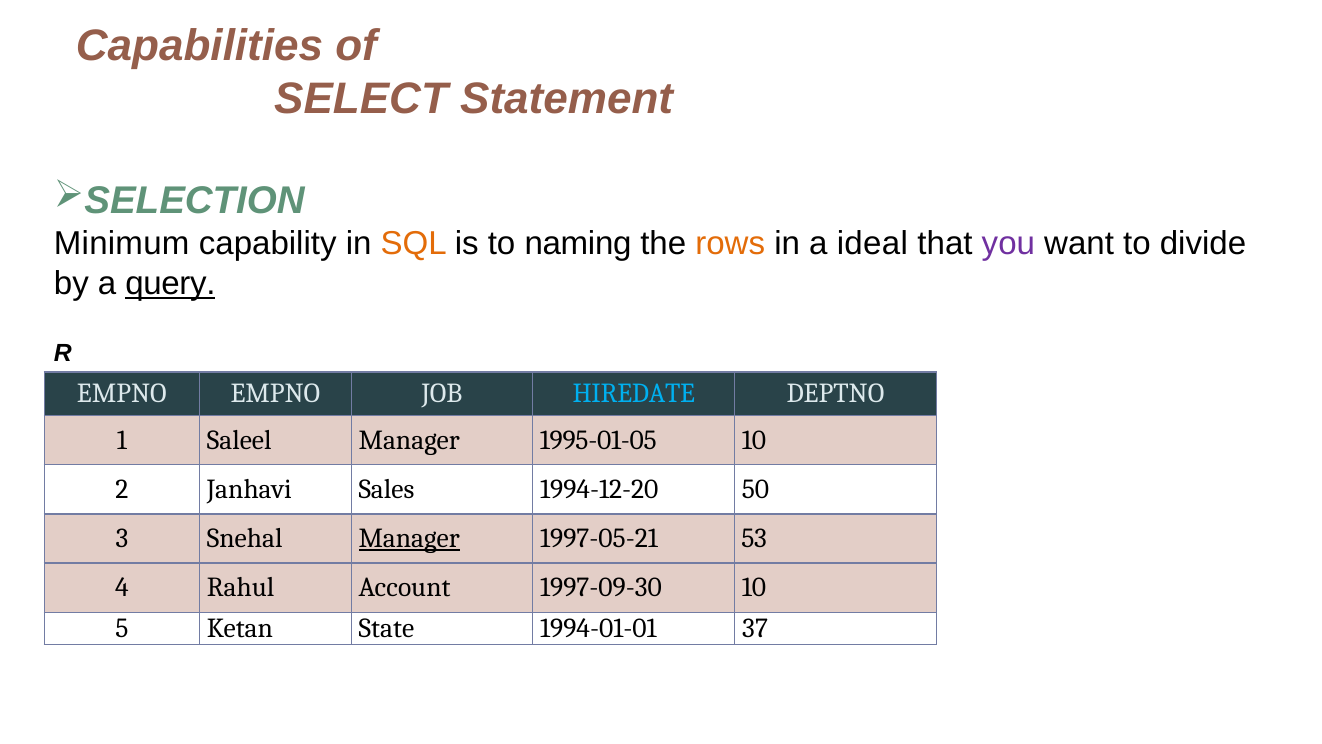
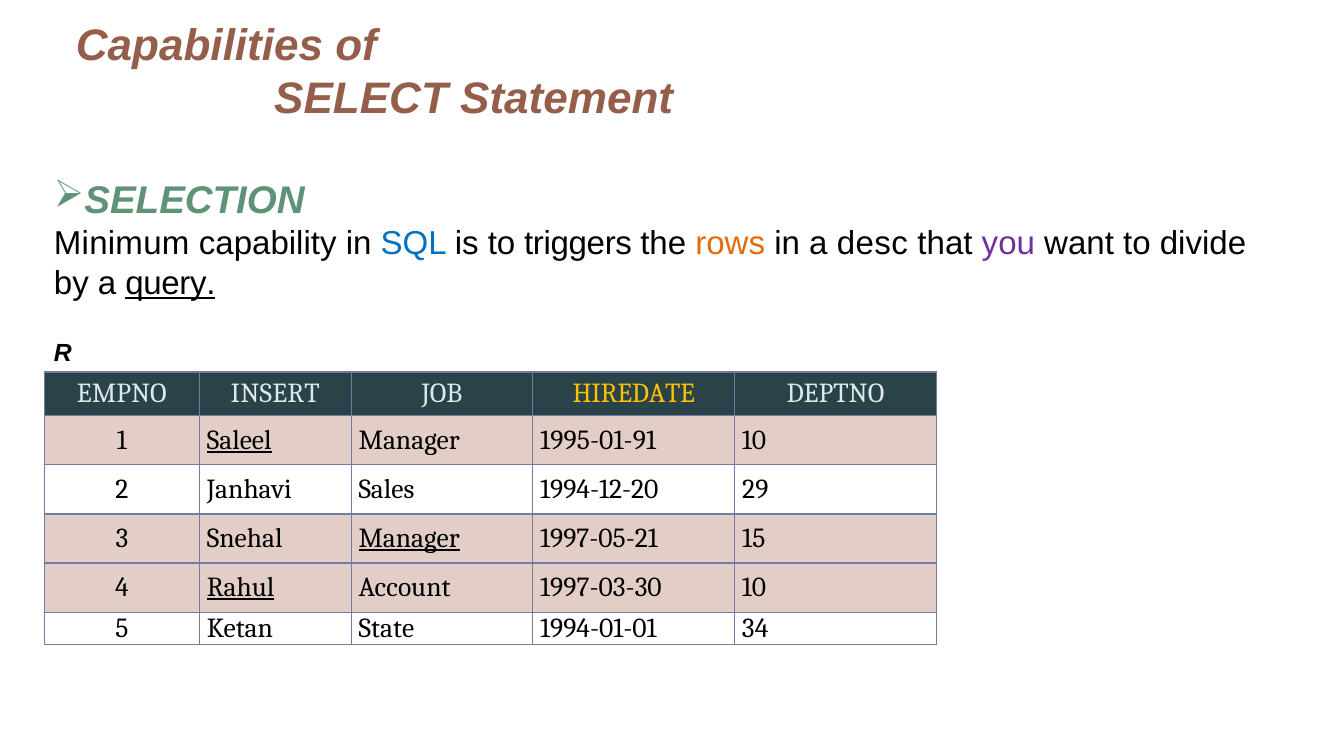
SQL colour: orange -> blue
naming: naming -> triggers
ideal: ideal -> desc
EMPNO EMPNO: EMPNO -> INSERT
HIREDATE colour: light blue -> yellow
Saleel underline: none -> present
1995-01-05: 1995-01-05 -> 1995-01-91
50: 50 -> 29
53: 53 -> 15
Rahul underline: none -> present
1997-09-30: 1997-09-30 -> 1997-03-30
37: 37 -> 34
